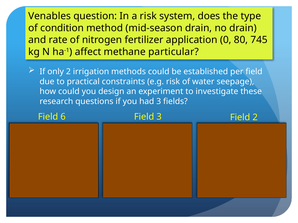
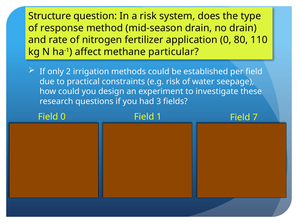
Venables: Venables -> Structure
condition: condition -> response
745: 745 -> 110
Field 6: 6 -> 0
Field 3: 3 -> 1
Field 2: 2 -> 7
